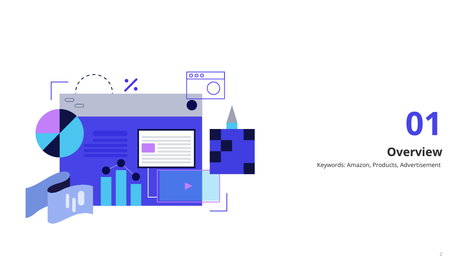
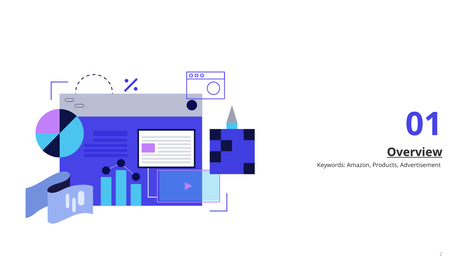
Overview underline: none -> present
